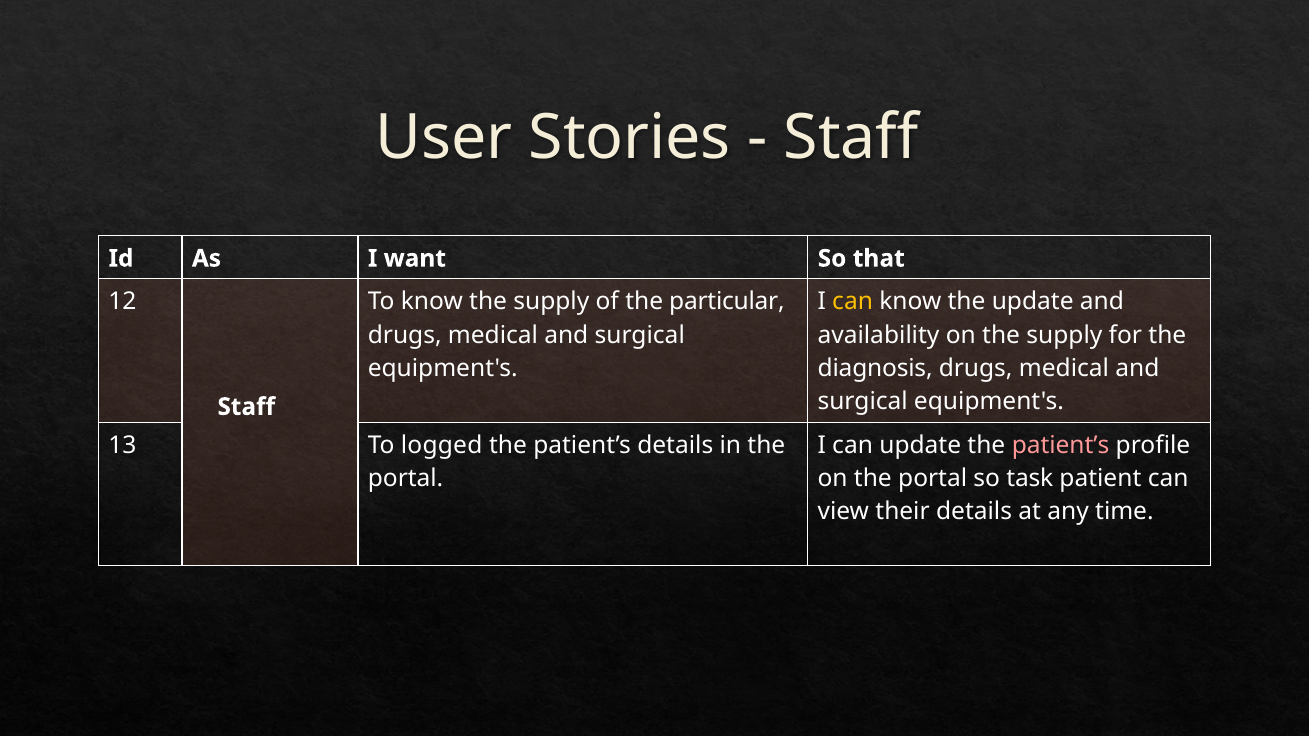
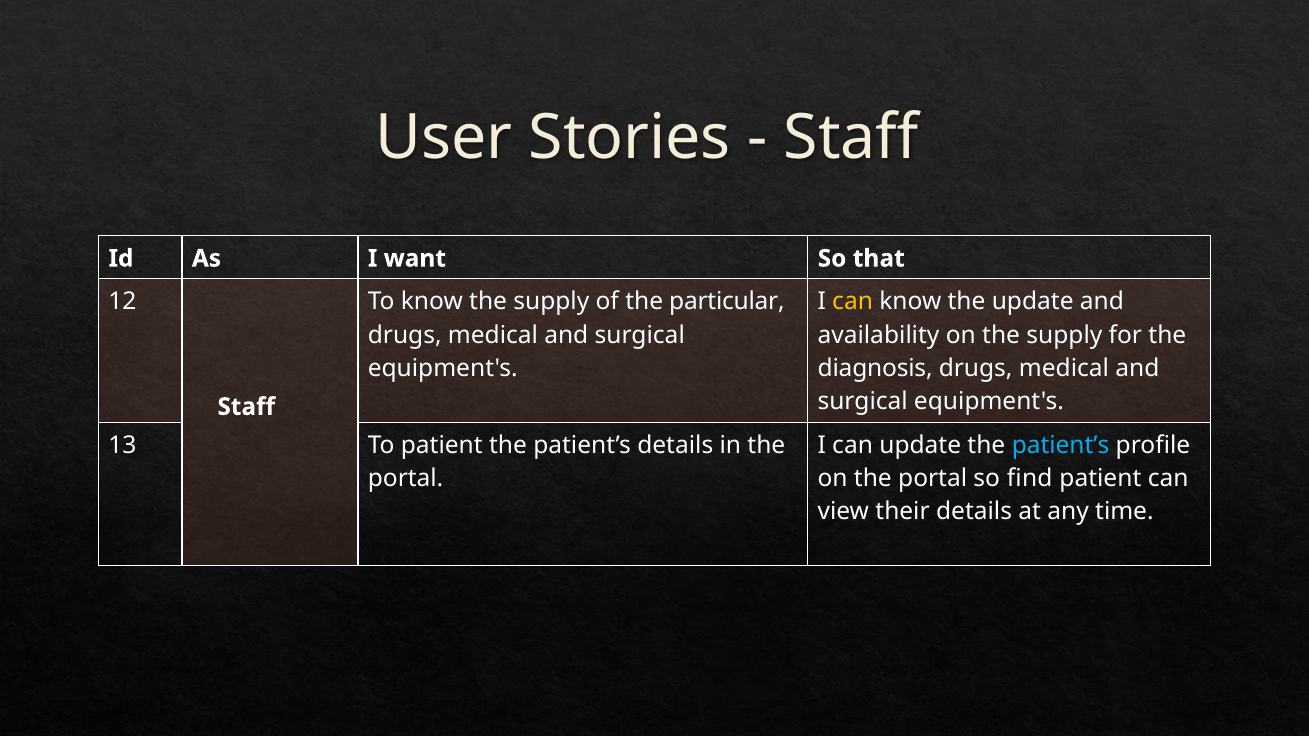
To logged: logged -> patient
patient’s at (1061, 445) colour: pink -> light blue
task: task -> find
